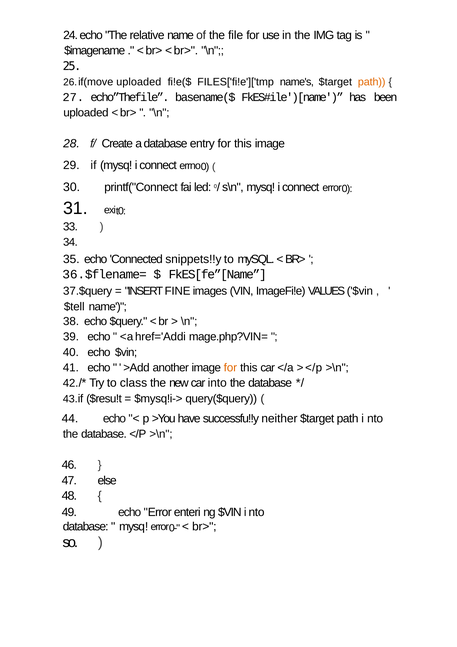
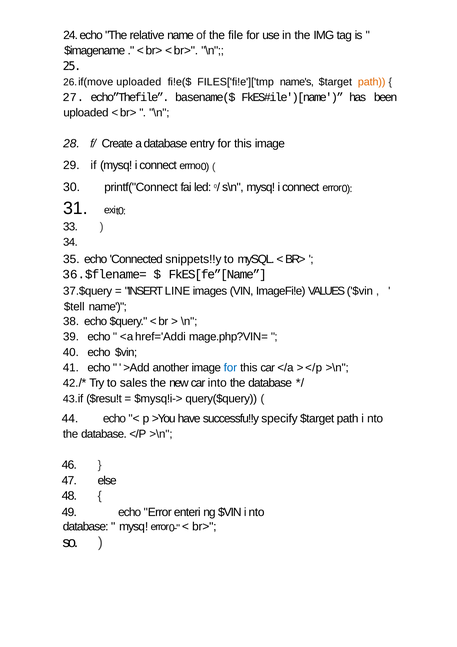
FINE: FINE -> LINE
for at (230, 368) colour: orange -> blue
class: class -> sales
neither: neither -> specify
